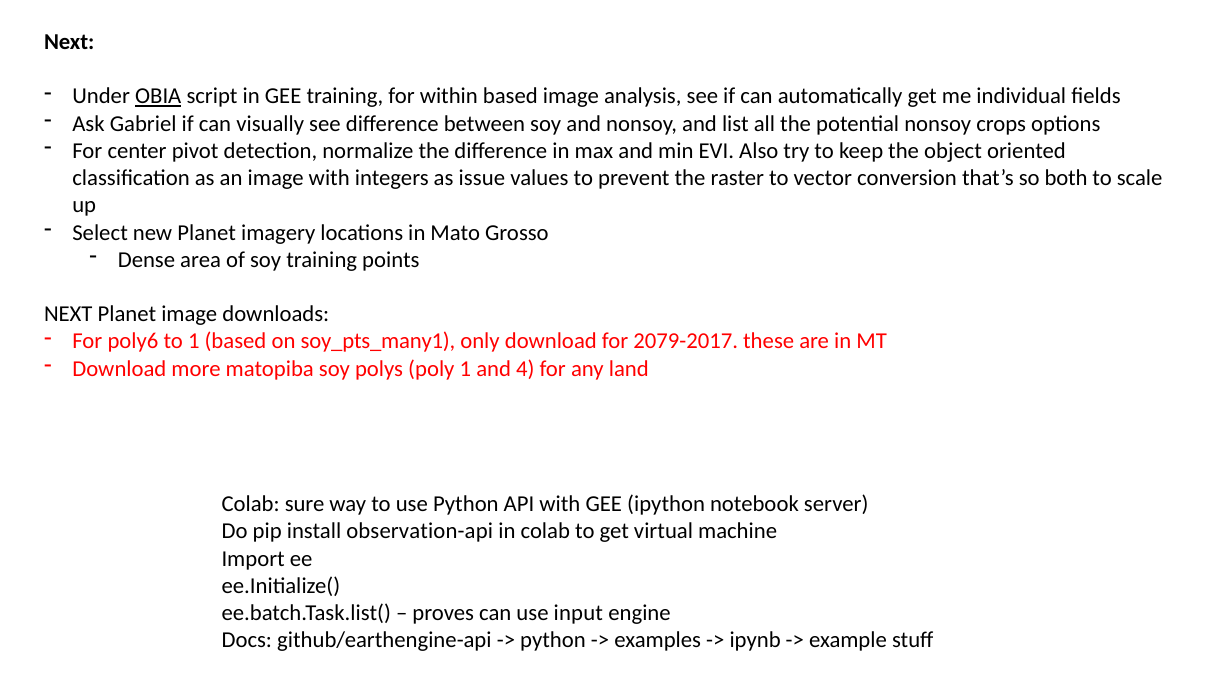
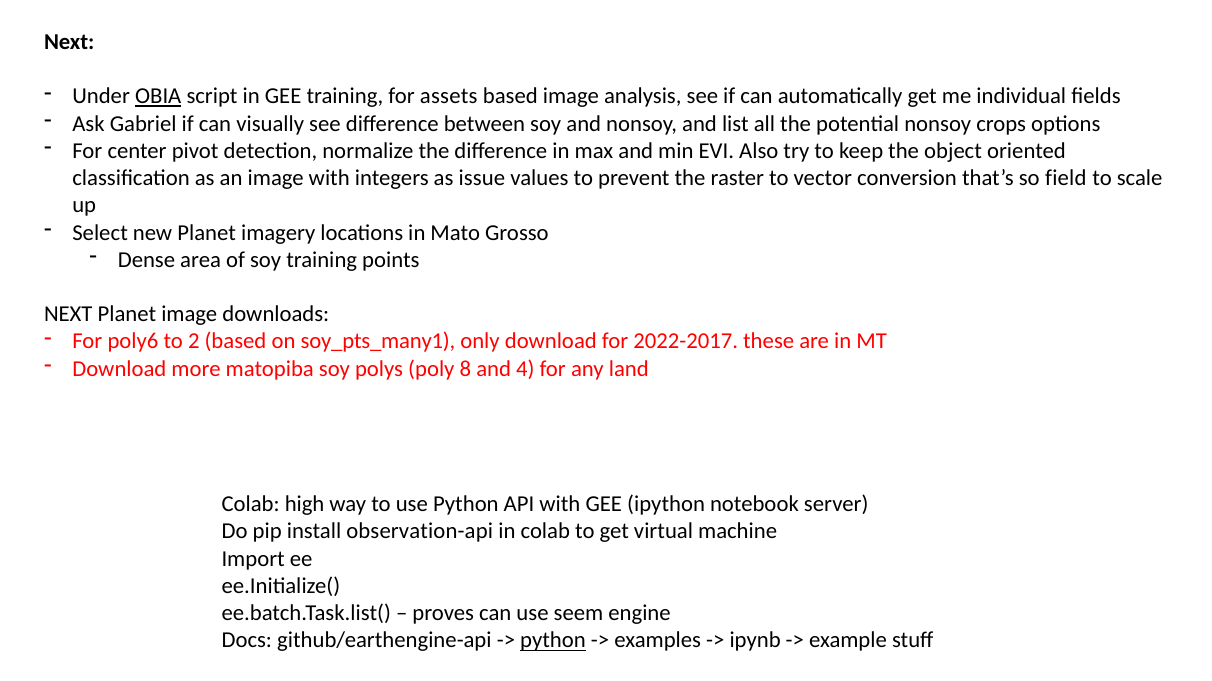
within: within -> assets
both: both -> field
to 1: 1 -> 2
2079-2017: 2079-2017 -> 2022-2017
poly 1: 1 -> 8
sure: sure -> high
input: input -> seem
python at (553, 641) underline: none -> present
